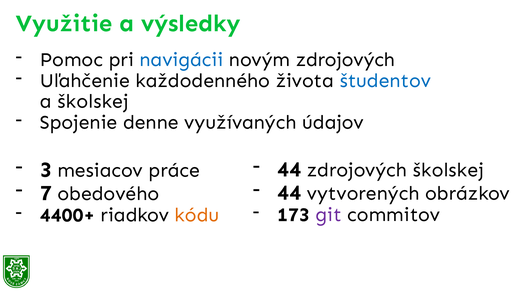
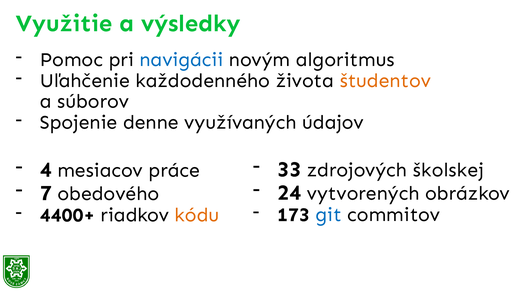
novým zdrojových: zdrojových -> algoritmus
študentov colour: blue -> orange
a školskej: školskej -> súborov
44 at (289, 170): 44 -> 33
3: 3 -> 4
44 at (289, 193): 44 -> 24
git colour: purple -> blue
